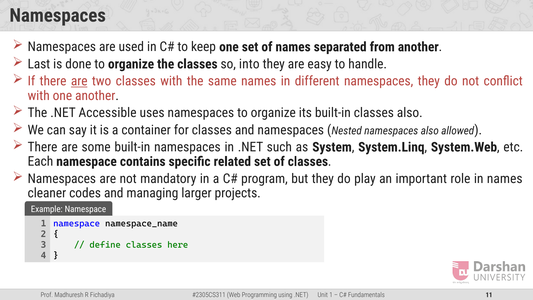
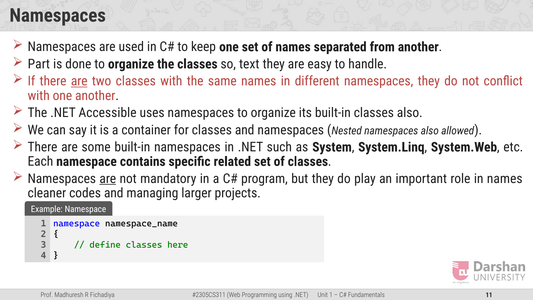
Last: Last -> Part
into: into -> text
are at (108, 179) underline: none -> present
